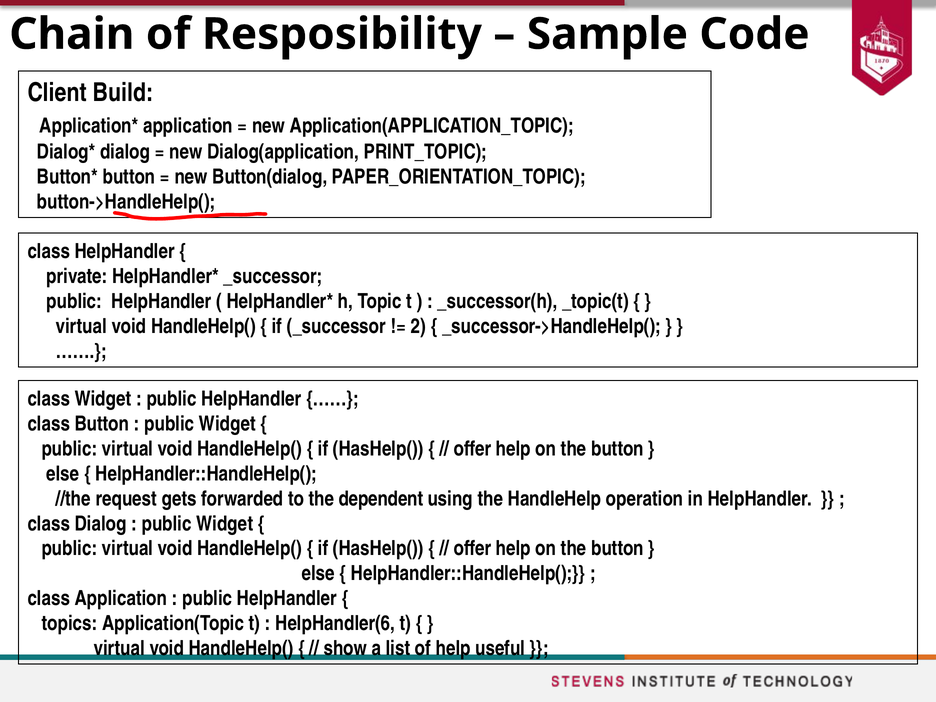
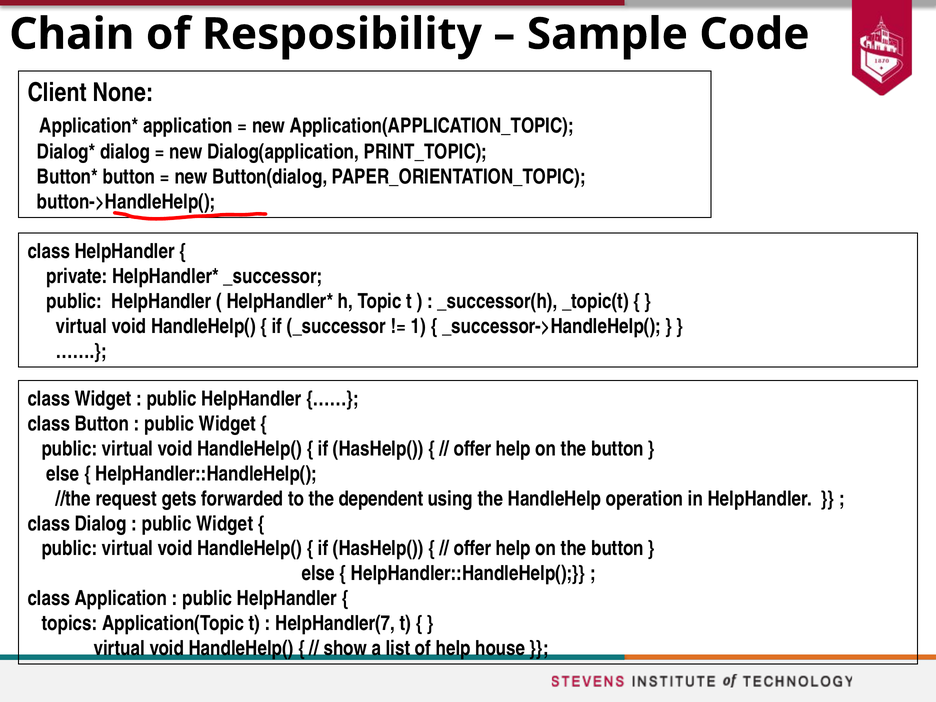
Build: Build -> None
2: 2 -> 1
HelpHandler(6: HelpHandler(6 -> HelpHandler(7
useful: useful -> house
